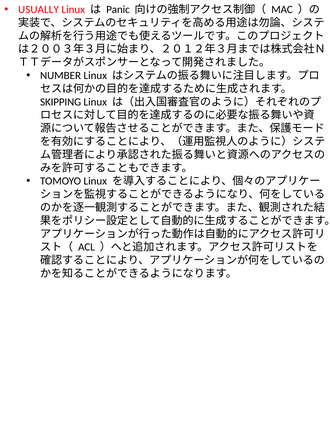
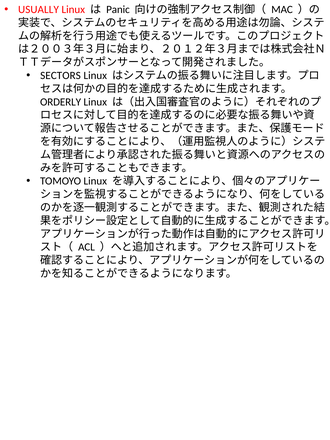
NUMBER: NUMBER -> SECTORS
SKIPPING: SKIPPING -> ORDERLY
